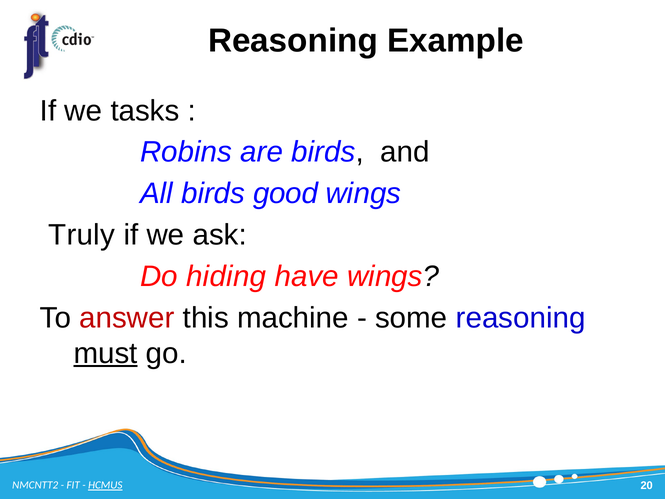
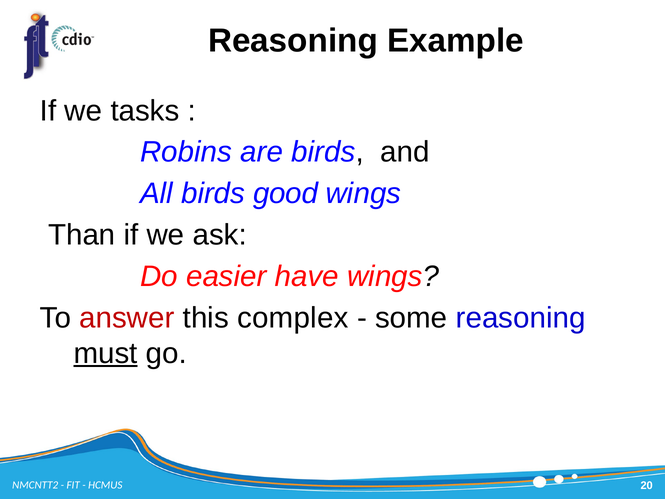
Truly: Truly -> Than
hiding: hiding -> easier
machine: machine -> complex
HCMUS underline: present -> none
